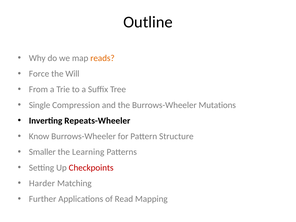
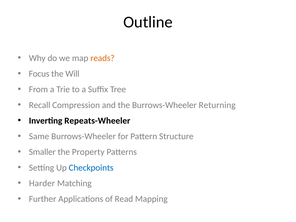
Force: Force -> Focus
Single: Single -> Recall
Mutations: Mutations -> Returning
Know: Know -> Same
Learning: Learning -> Property
Checkpoints colour: red -> blue
